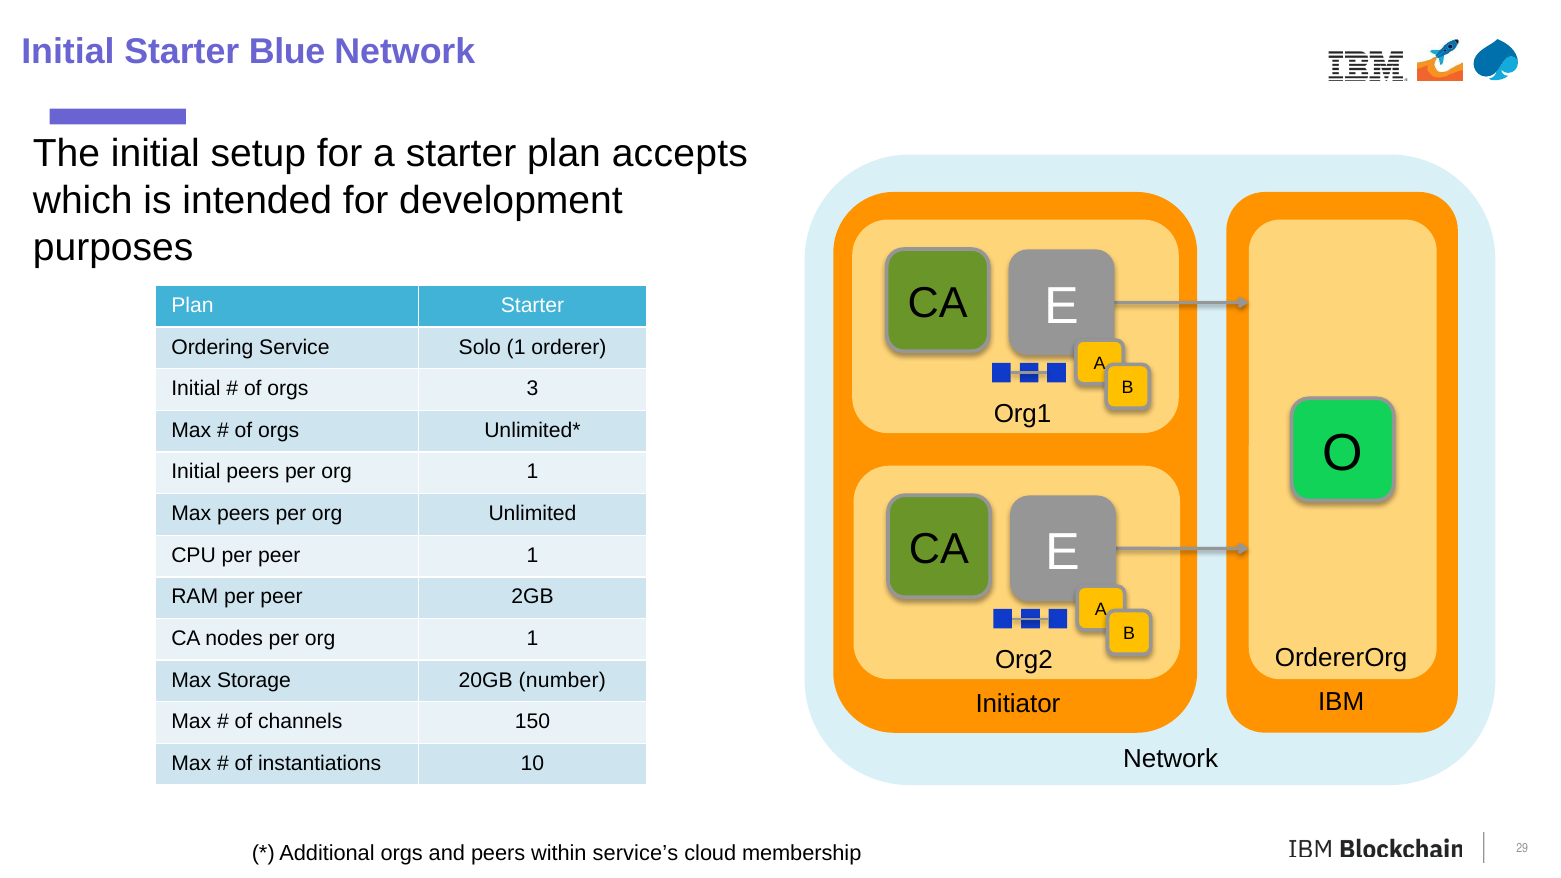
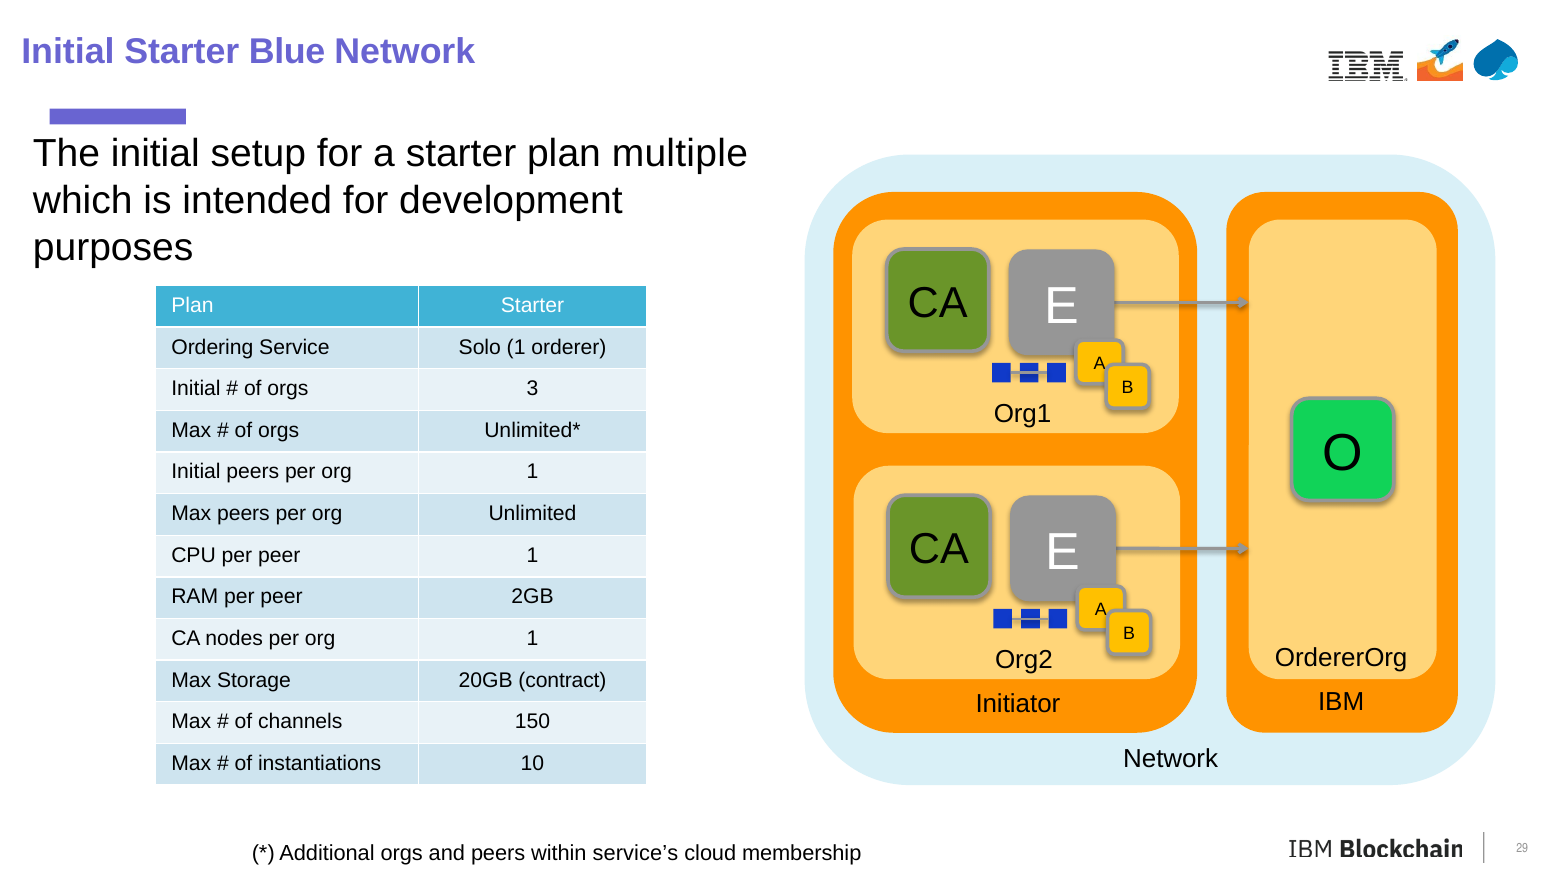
accepts: accepts -> multiple
number: number -> contract
